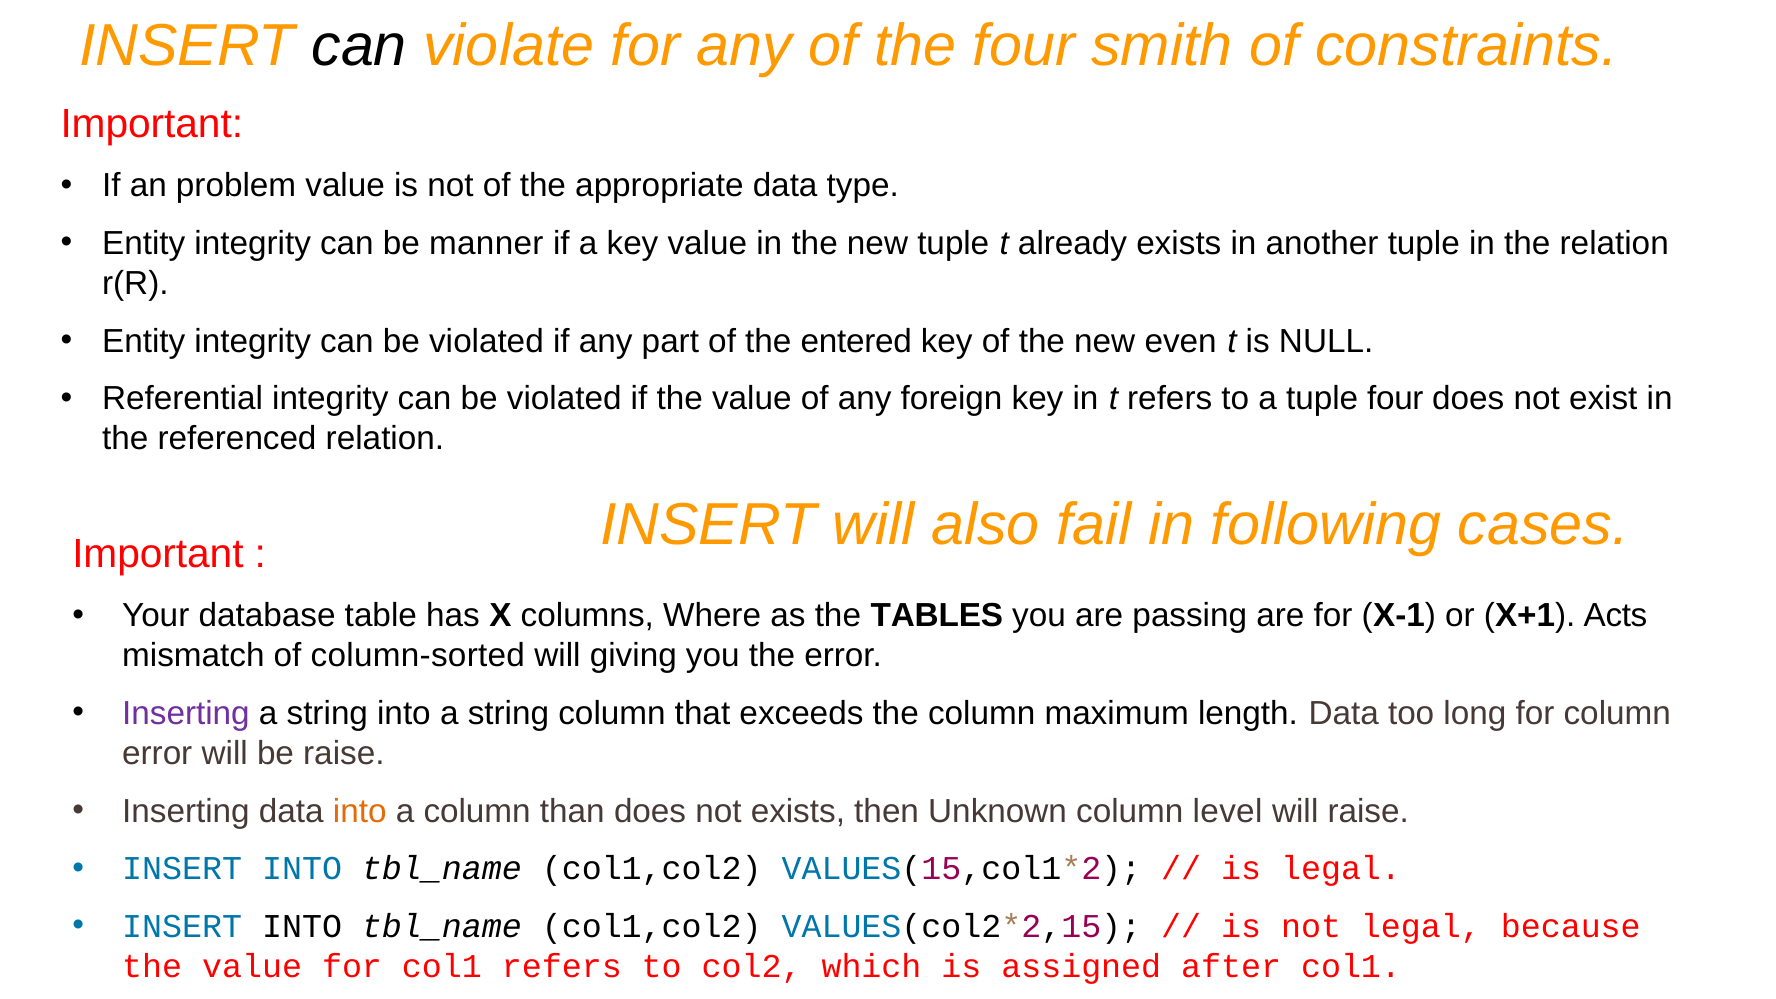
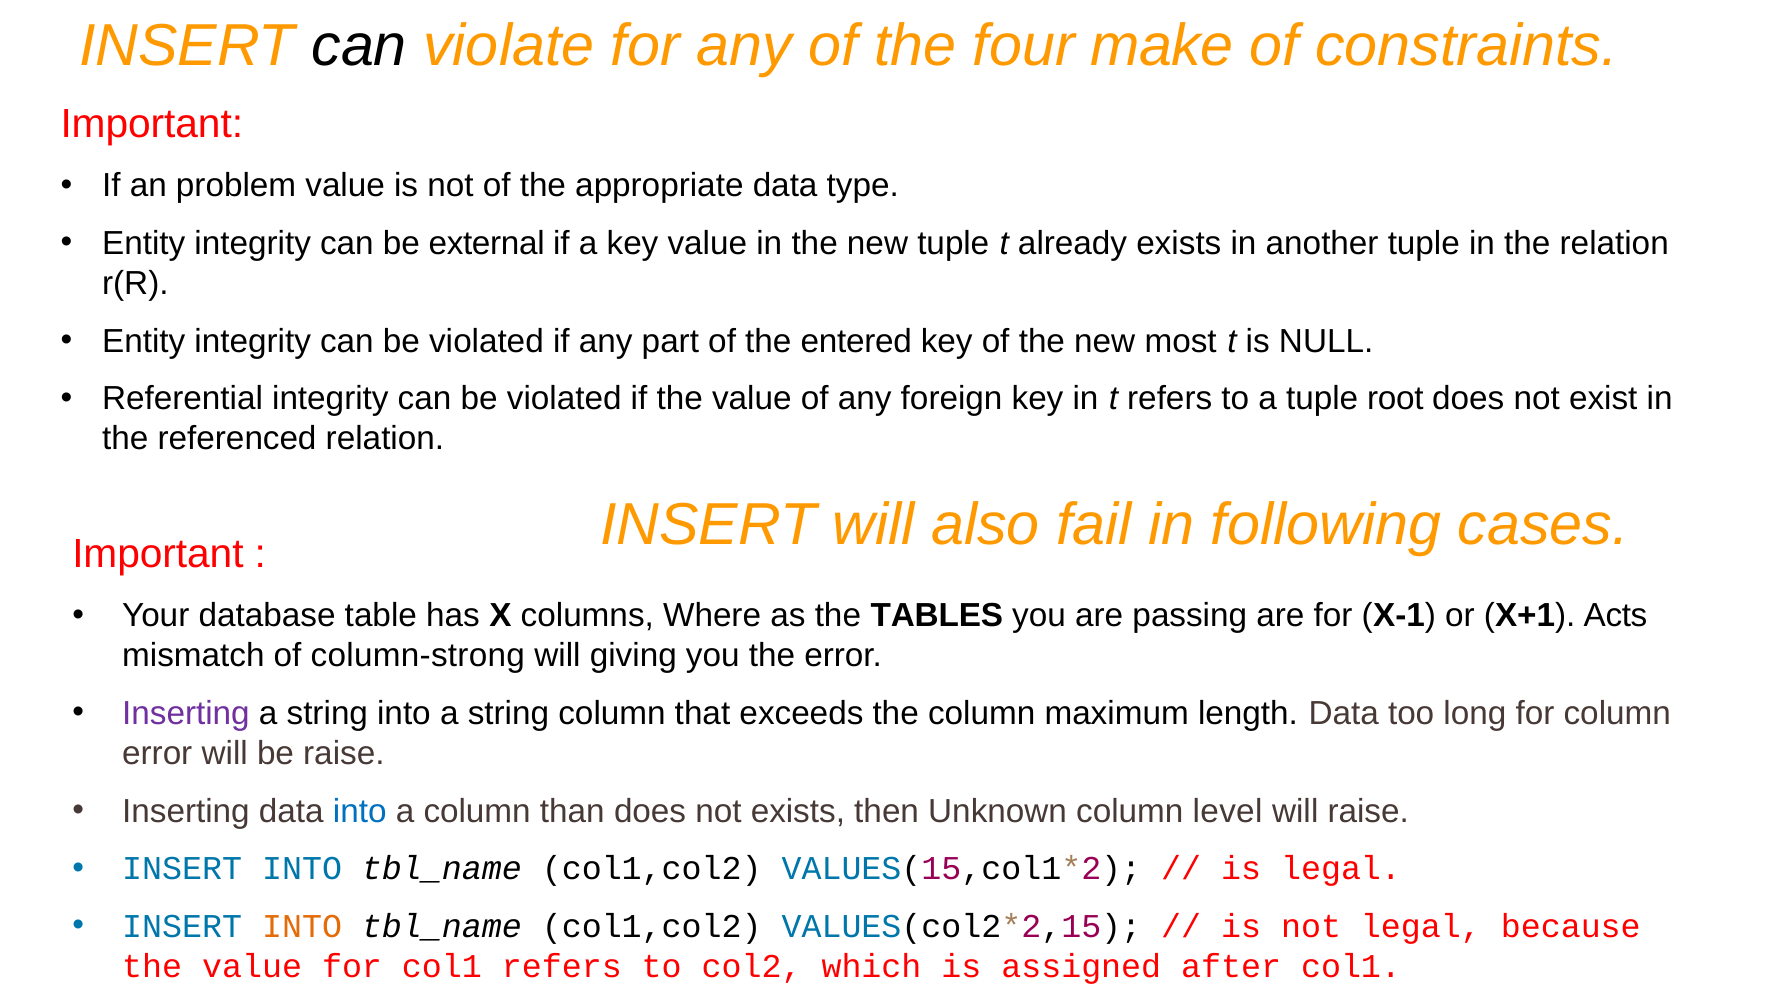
smith: smith -> make
manner: manner -> external
even: even -> most
tuple four: four -> root
column-sorted: column-sorted -> column-strong
into at (360, 811) colour: orange -> blue
INTO at (302, 927) colour: black -> orange
